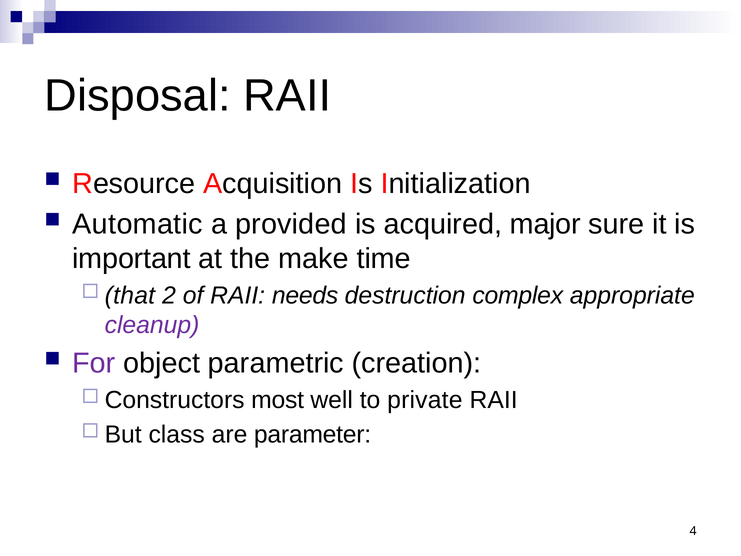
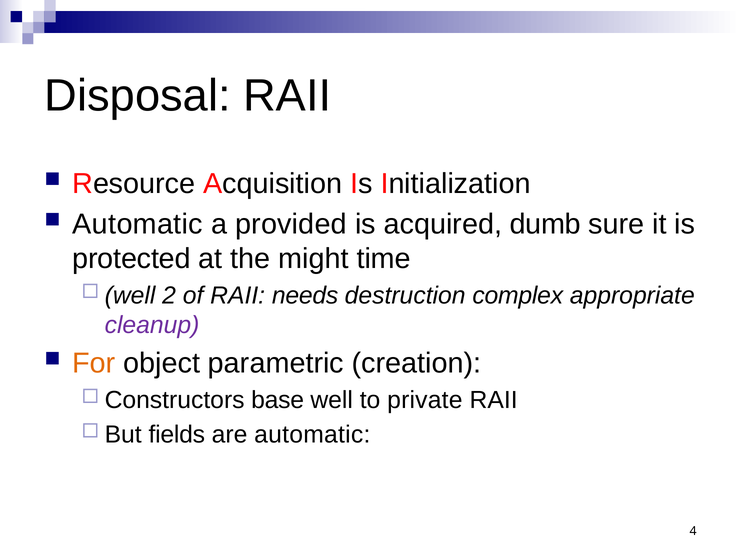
major: major -> dumb
important: important -> protected
make: make -> might
that at (130, 295): that -> well
For colour: purple -> orange
most: most -> base
class: class -> fields
are parameter: parameter -> automatic
